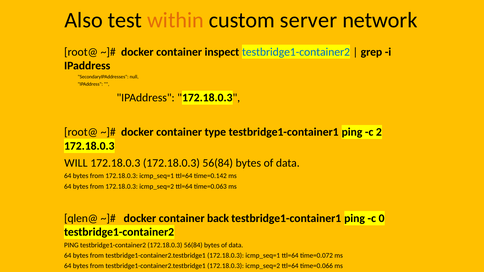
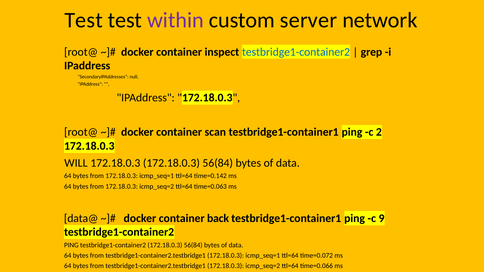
Also at (84, 20): Also -> Test
within colour: orange -> purple
type: type -> scan
qlen@: qlen@ -> data@
0: 0 -> 9
